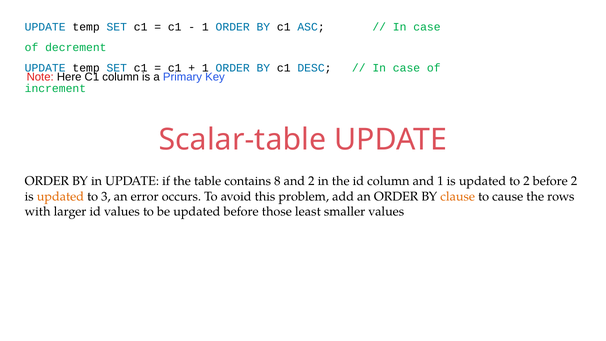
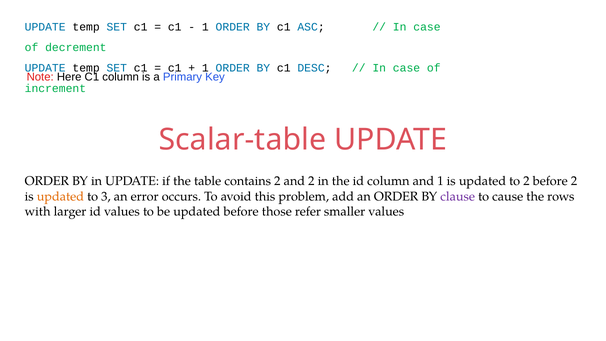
contains 8: 8 -> 2
clause colour: orange -> purple
least: least -> refer
